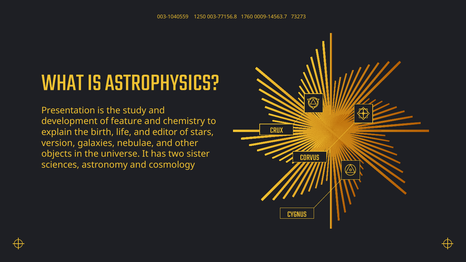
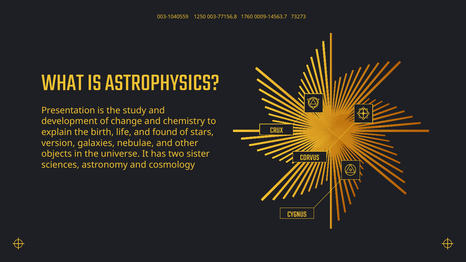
feature: feature -> change
editor: editor -> found
